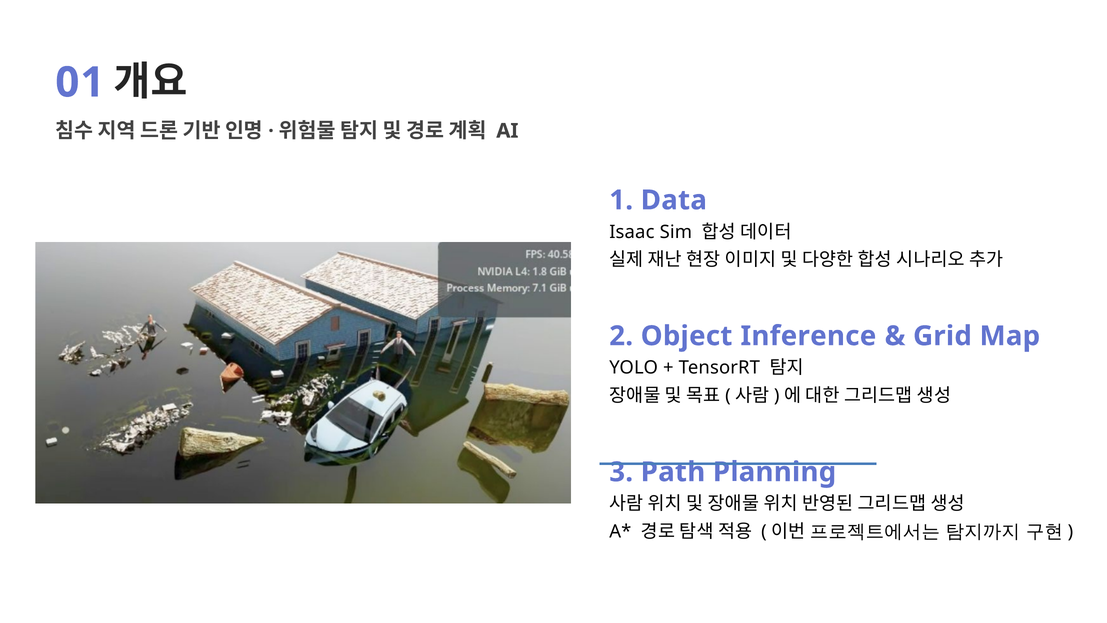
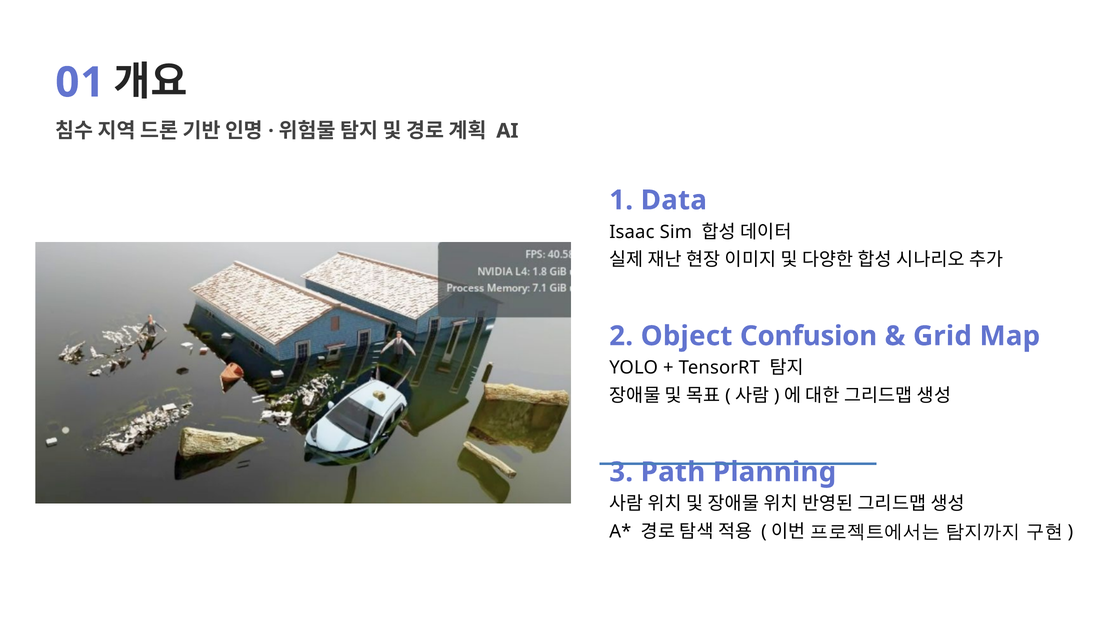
Inference: Inference -> Confusion
